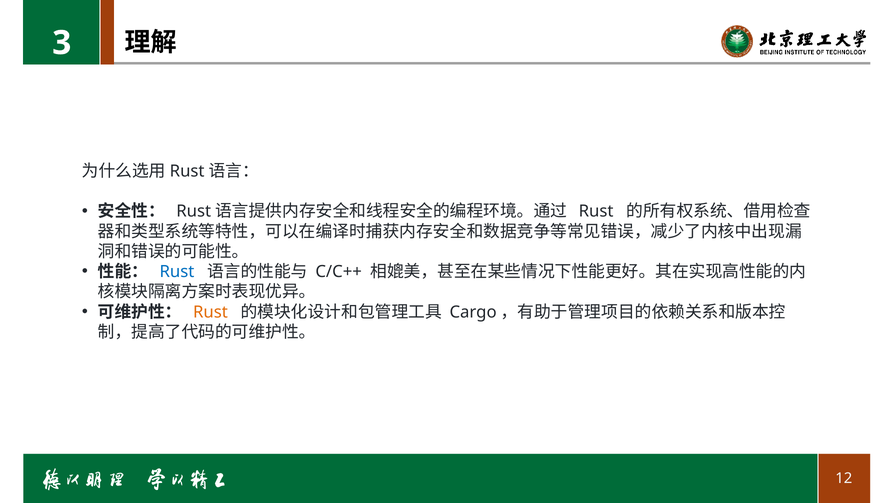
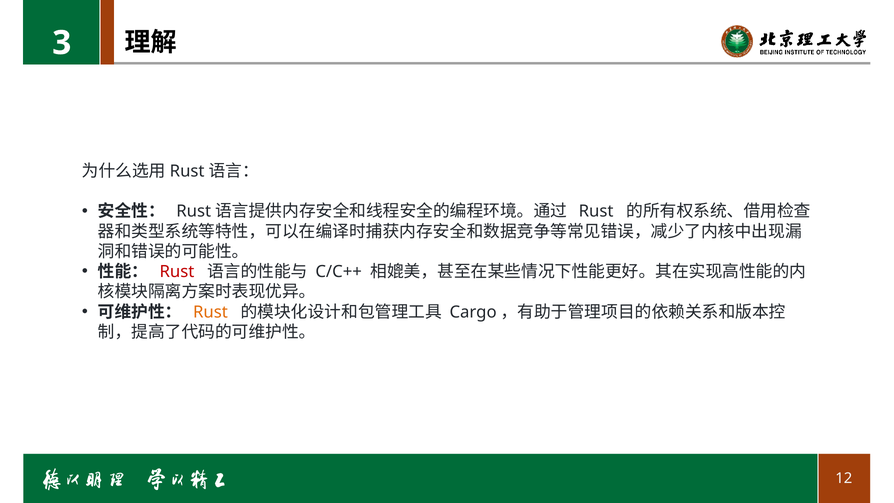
Rust at (177, 272) colour: blue -> red
